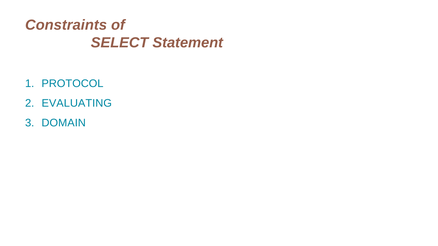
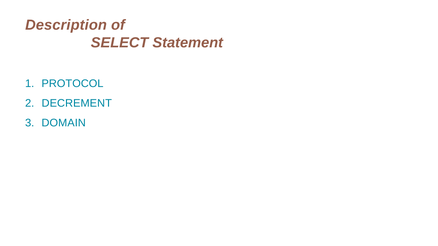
Constraints: Constraints -> Description
EVALUATING: EVALUATING -> DECREMENT
